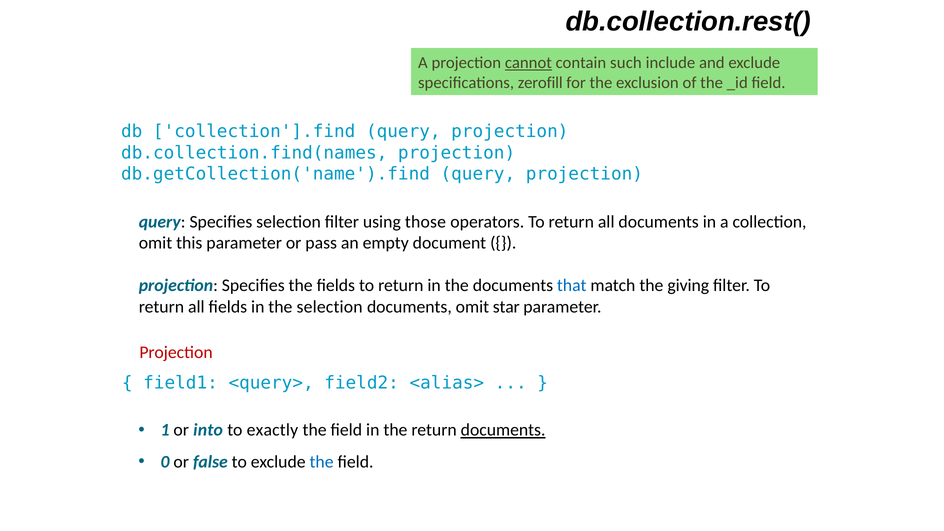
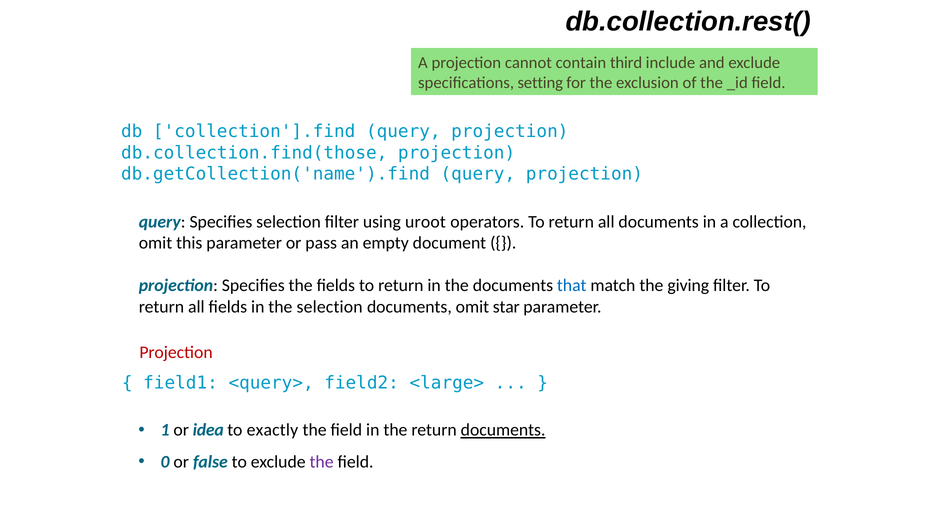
cannot underline: present -> none
such: such -> third
zerofill: zerofill -> setting
db.collection.find(names: db.collection.find(names -> db.collection.find(those
those: those -> uroot
<alias>: <alias> -> <large>
into: into -> idea
the at (322, 462) colour: blue -> purple
